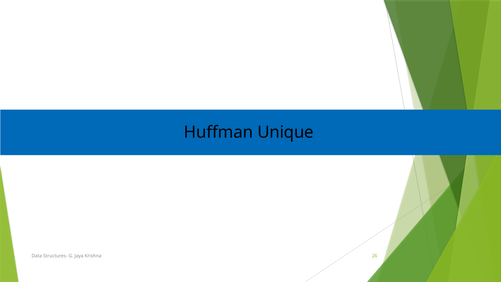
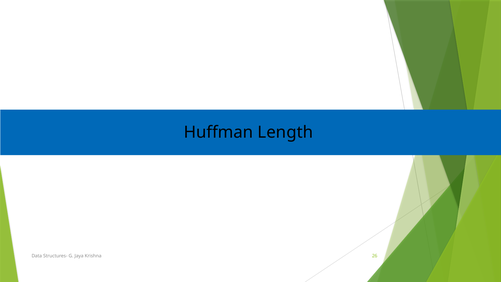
Unique: Unique -> Length
